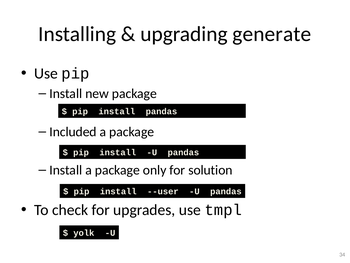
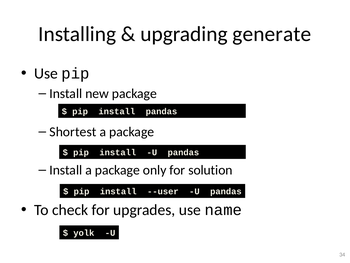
Included: Included -> Shortest
tmpl: tmpl -> name
